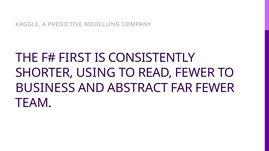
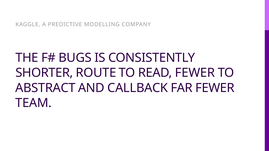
FIRST: FIRST -> BUGS
USING: USING -> ROUTE
BUSINESS: BUSINESS -> ABSTRACT
ABSTRACT: ABSTRACT -> CALLBACK
